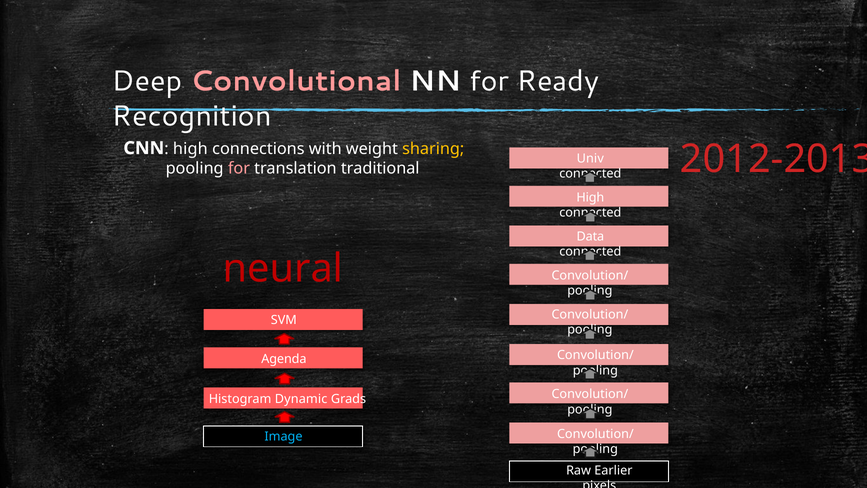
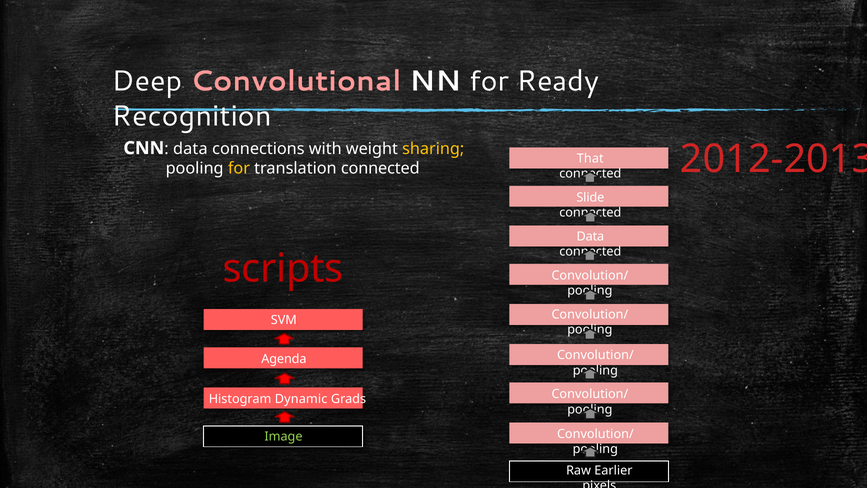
CNN high: high -> data
Univ: Univ -> That
for at (239, 169) colour: pink -> yellow
translation traditional: traditional -> connected
High at (590, 197): High -> Slide
neural: neural -> scripts
Image colour: light blue -> light green
